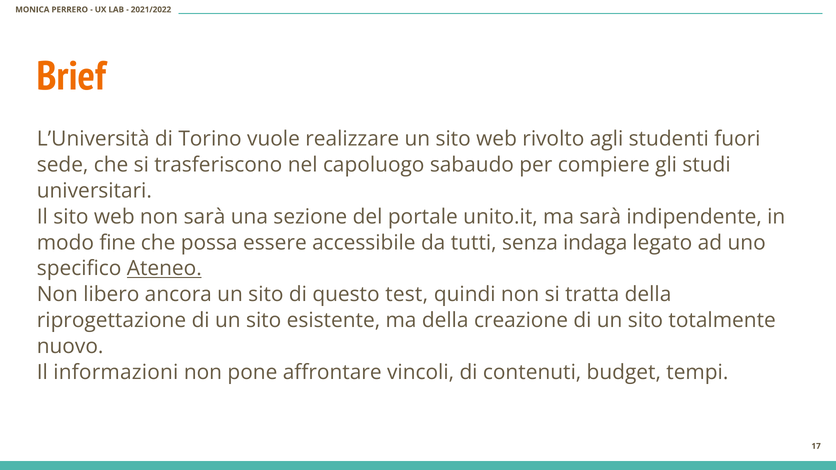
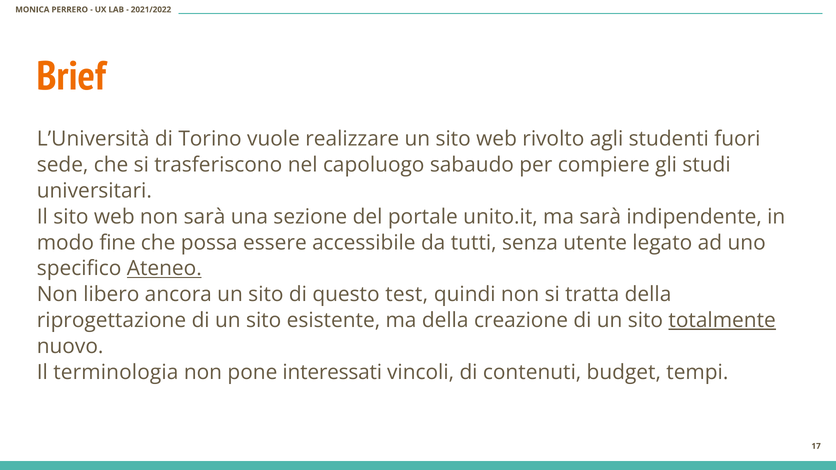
indaga: indaga -> utente
totalmente underline: none -> present
informazioni: informazioni -> terminologia
affrontare: affrontare -> interessati
